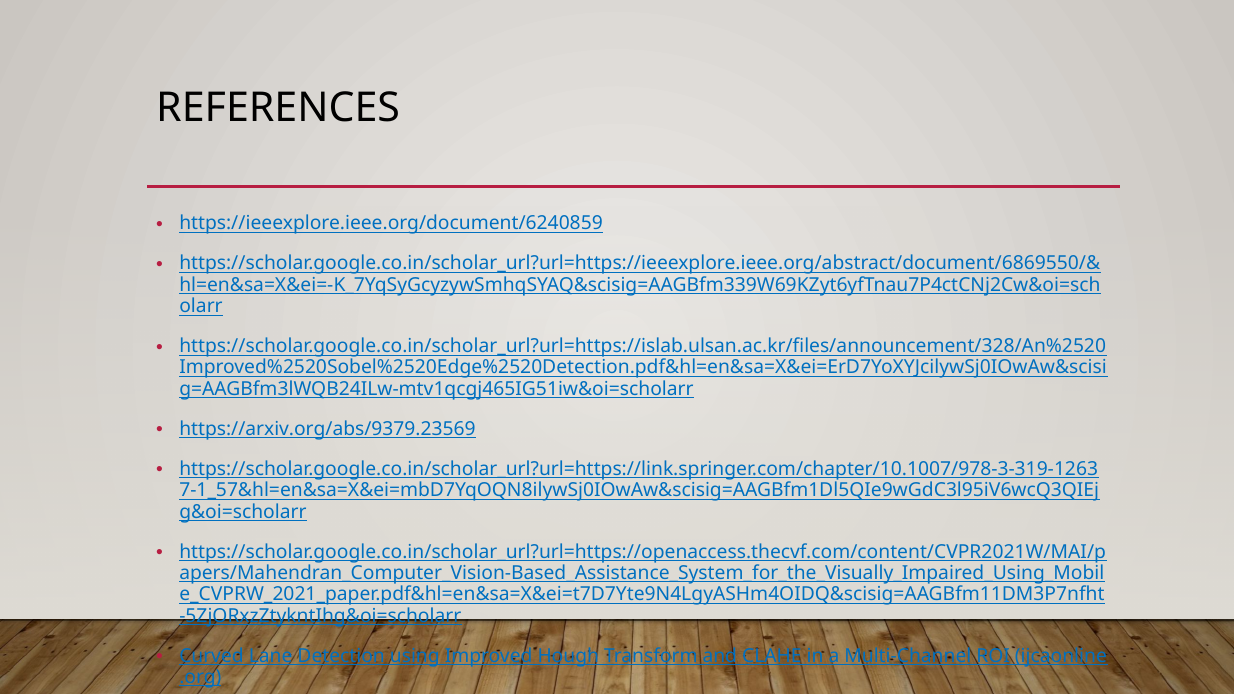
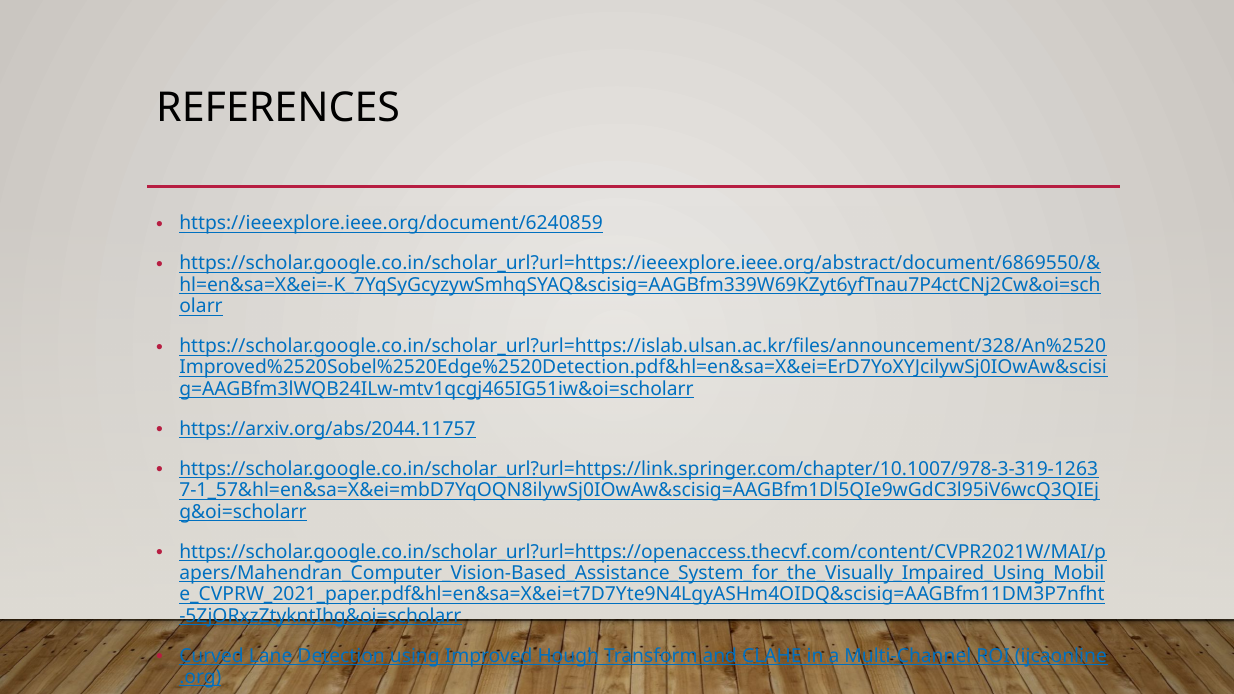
https://arxiv.org/abs/9379.23569: https://arxiv.org/abs/9379.23569 -> https://arxiv.org/abs/2044.11757
